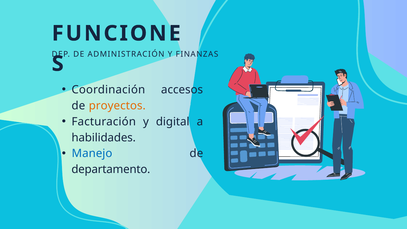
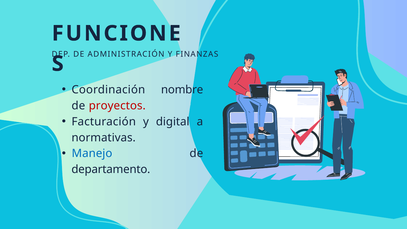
accesos: accesos -> nombre
proyectos colour: orange -> red
habilidades: habilidades -> normativas
